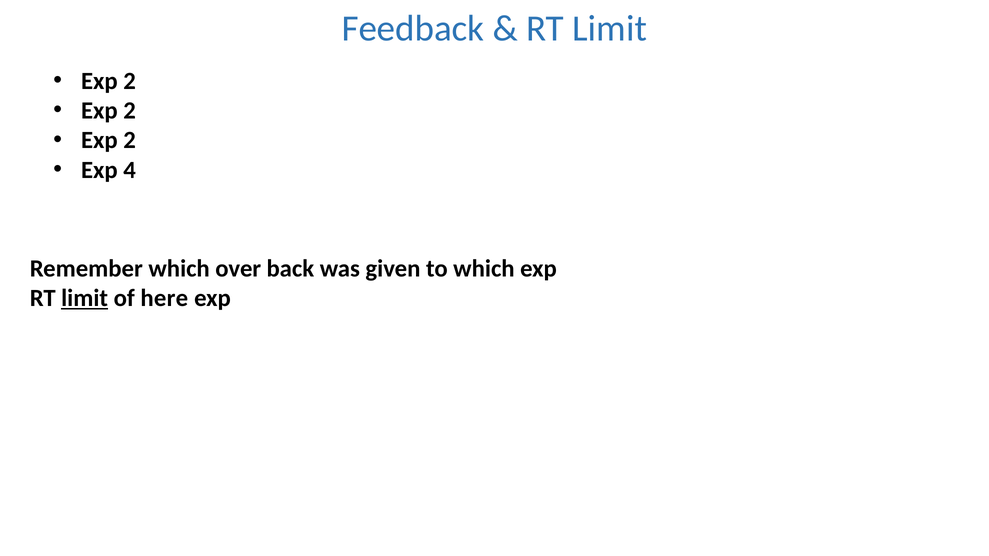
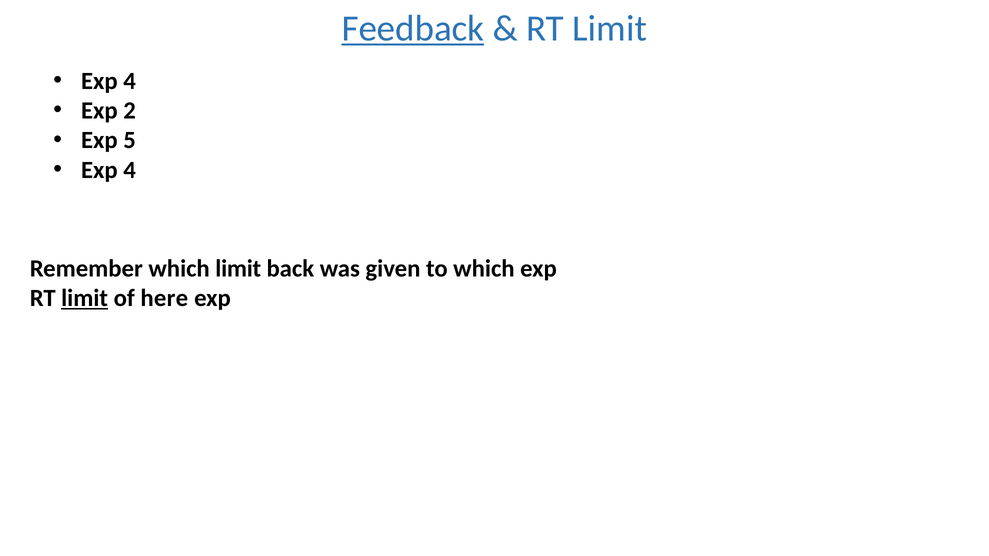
Feedback underline: none -> present
2 at (130, 81): 2 -> 4
2 at (130, 140): 2 -> 5
which over: over -> limit
